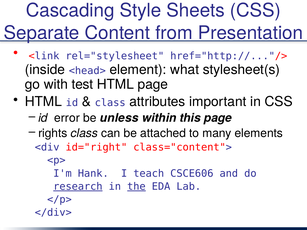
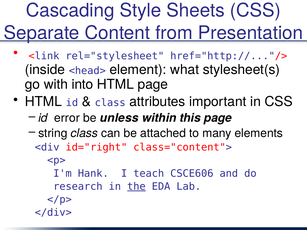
test: test -> into
rights: rights -> string
research underline: present -> none
